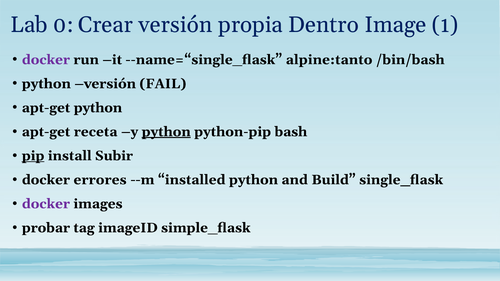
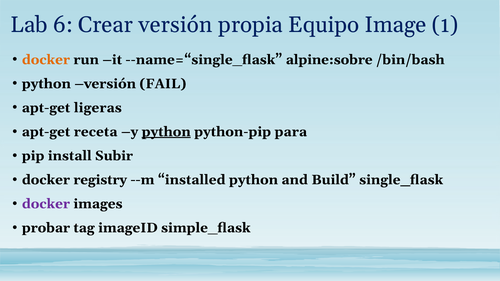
0: 0 -> 6
Dentro: Dentro -> Equipo
docker at (46, 60) colour: purple -> orange
alpine:tanto: alpine:tanto -> alpine:sobre
apt-get python: python -> ligeras
bash: bash -> para
pip underline: present -> none
errores: errores -> registry
